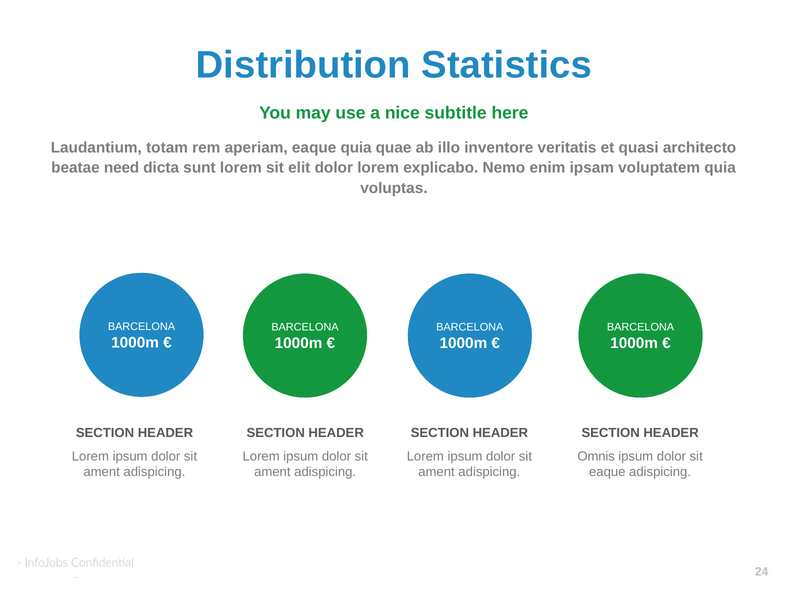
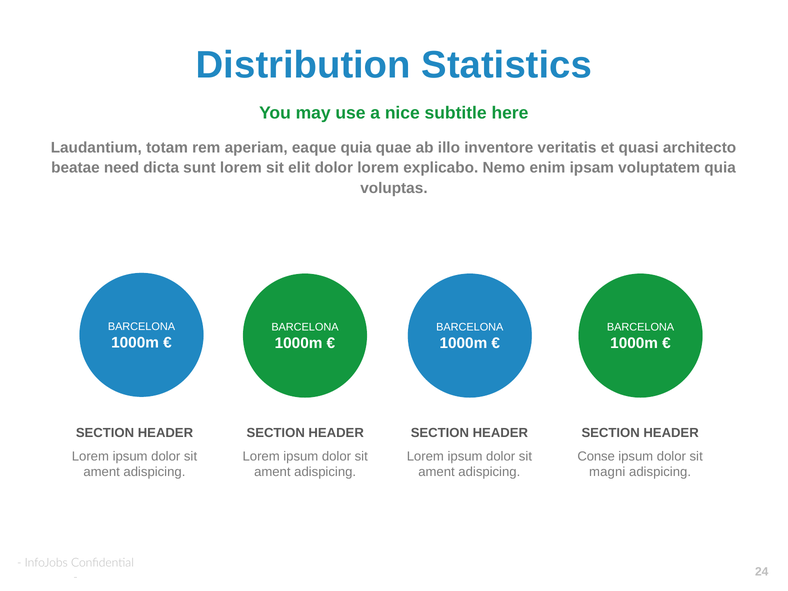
Omnis: Omnis -> Conse
eaque at (607, 472): eaque -> magni
